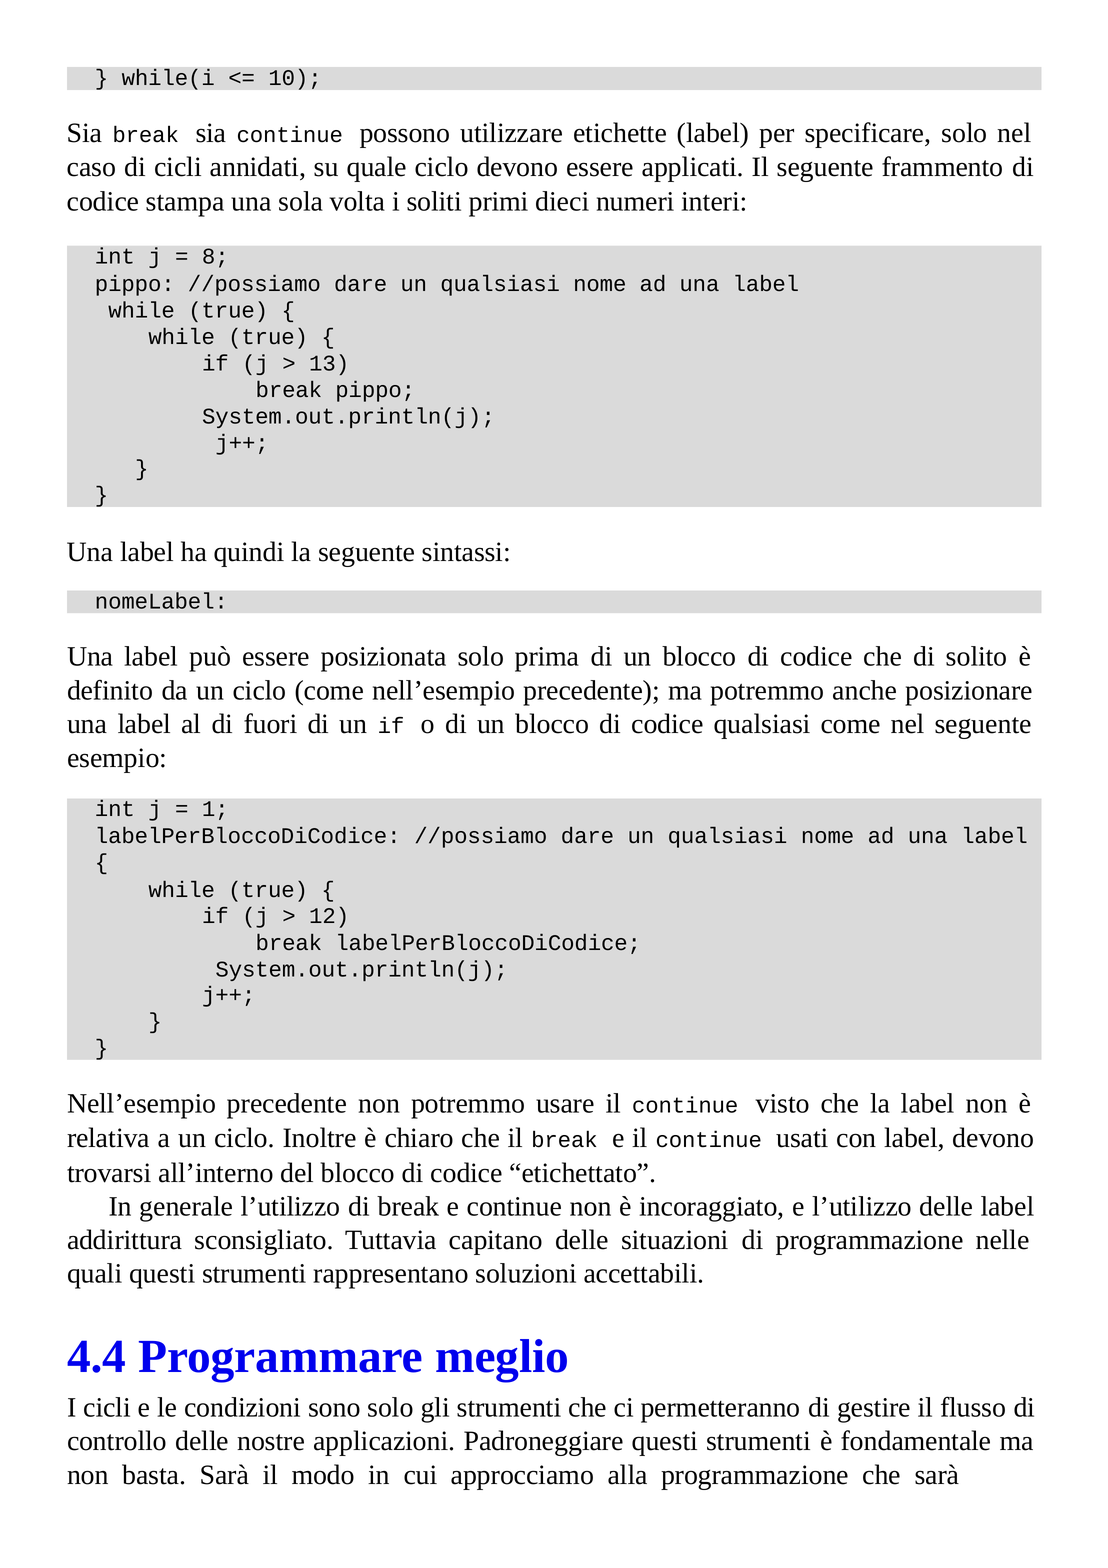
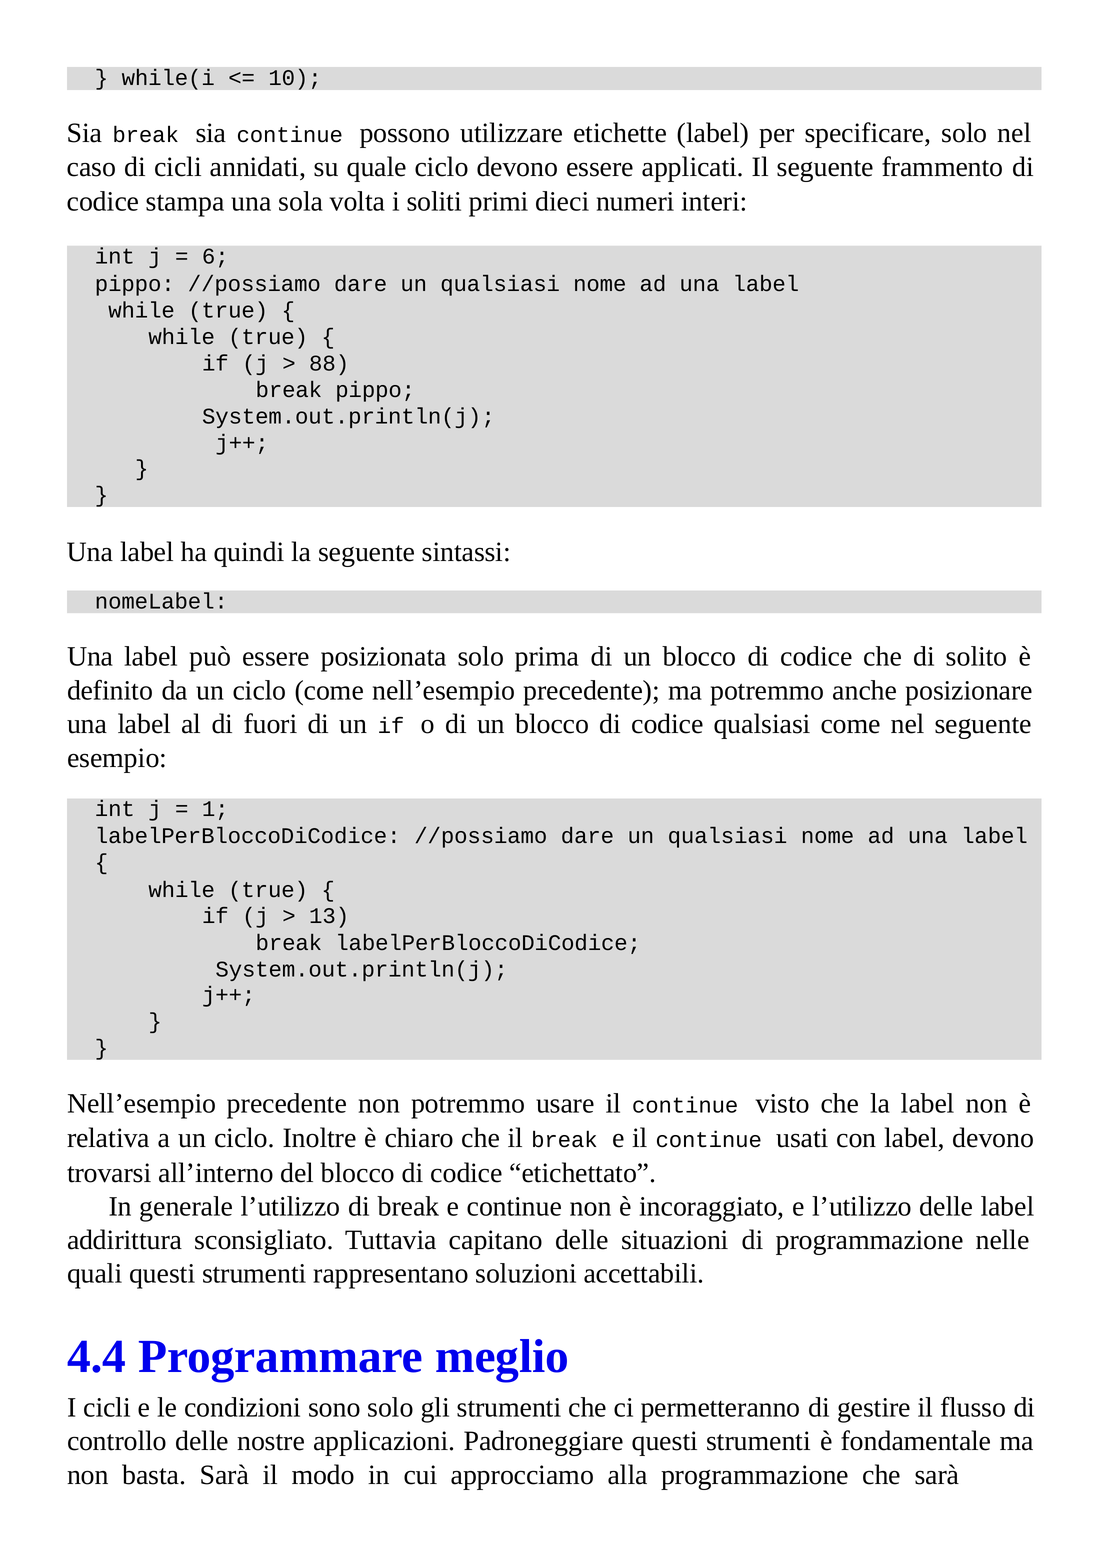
8: 8 -> 6
13: 13 -> 88
12: 12 -> 13
